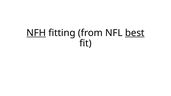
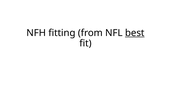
NFH underline: present -> none
